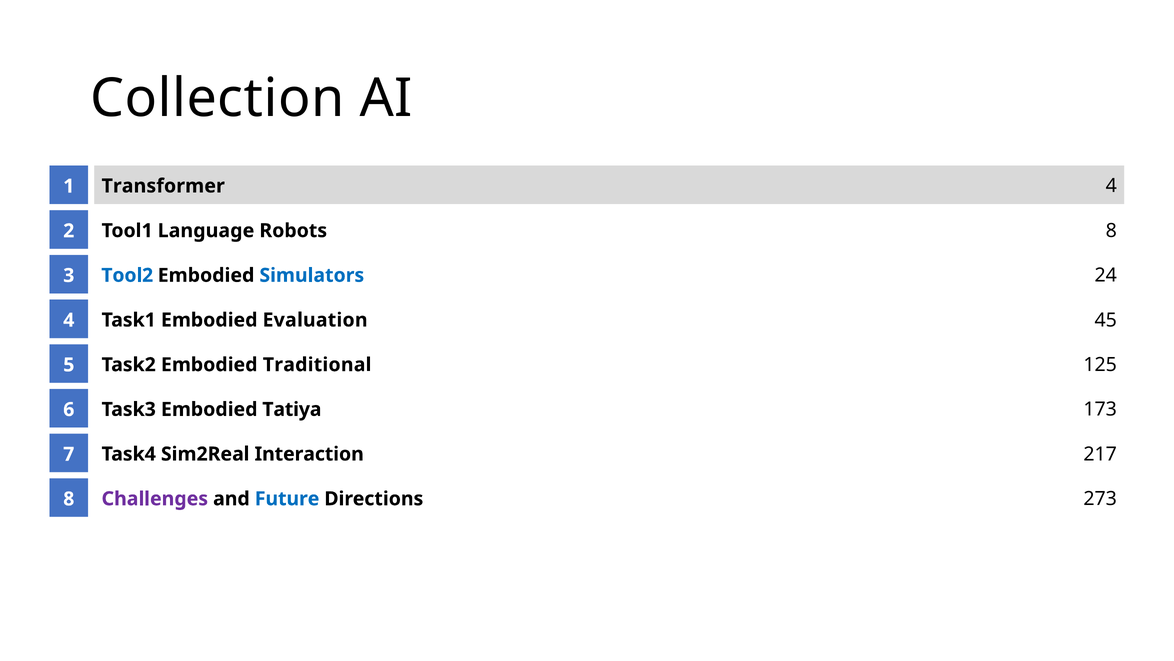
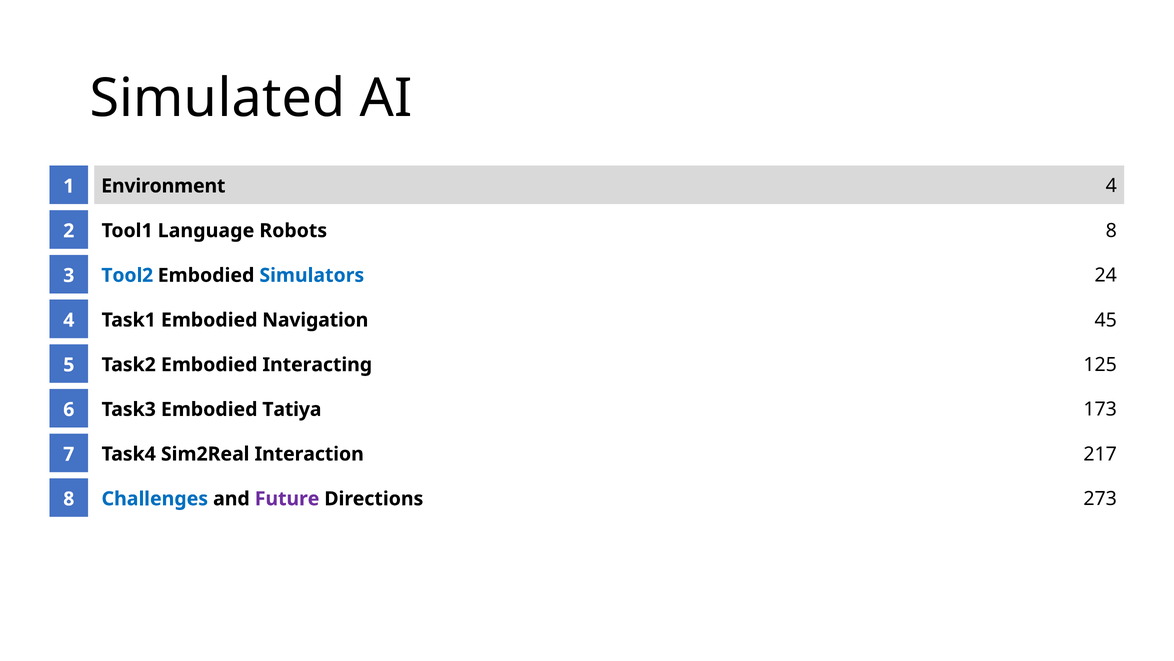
Collection: Collection -> Simulated
Transformer: Transformer -> Environment
Evaluation: Evaluation -> Navigation
Traditional: Traditional -> Interacting
Challenges colour: purple -> blue
Future colour: blue -> purple
